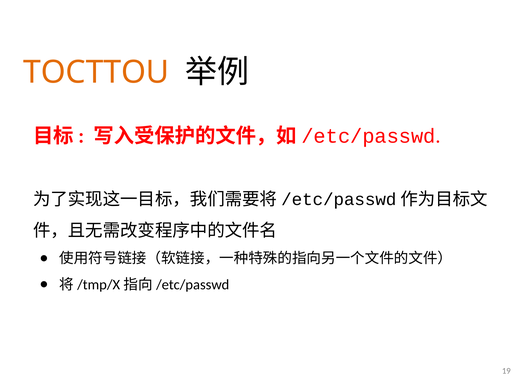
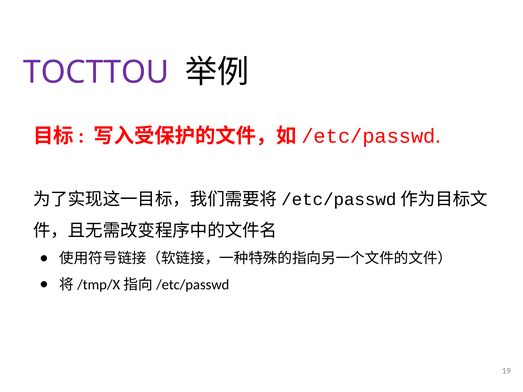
TOCTTOU colour: orange -> purple
